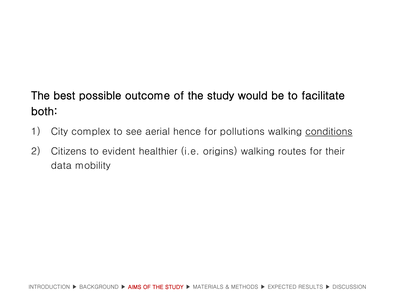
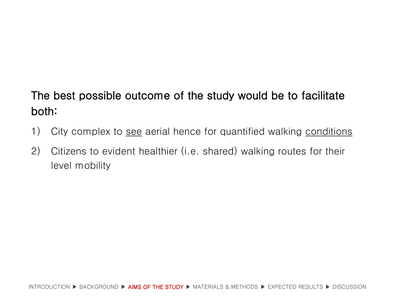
see underline: none -> present
pollutions: pollutions -> quantified
origins: origins -> shared
data: data -> level
